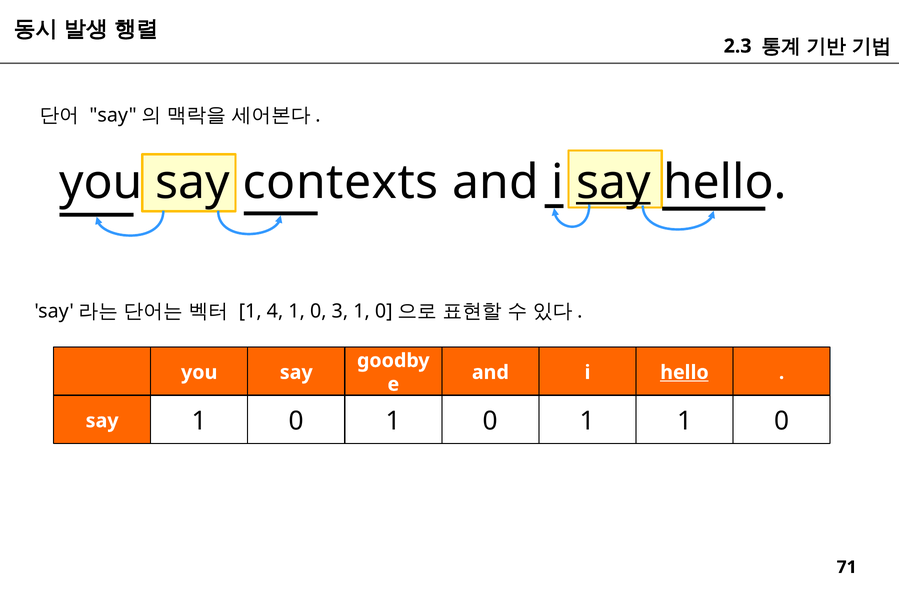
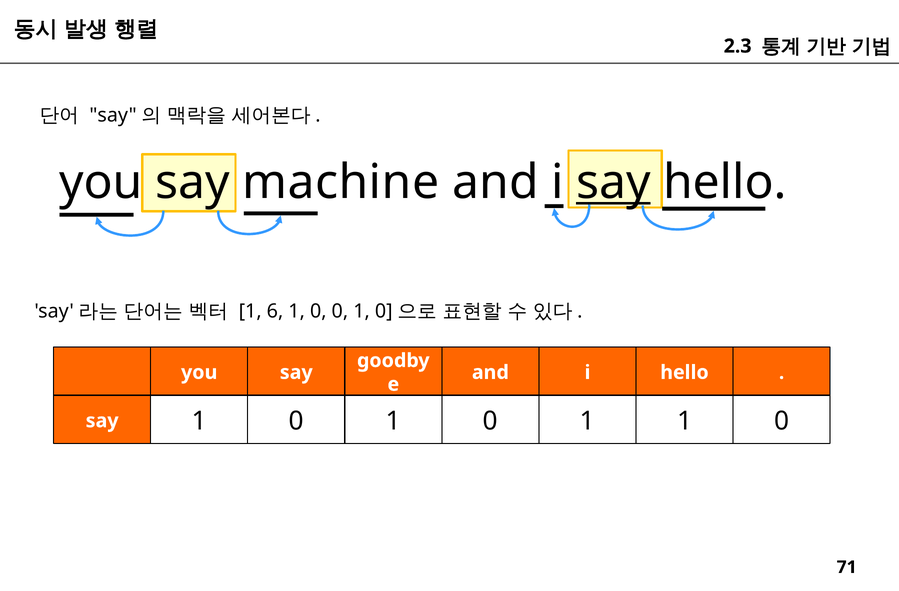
contexts: contexts -> machine
4: 4 -> 6
0 3: 3 -> 0
hello at (684, 372) underline: present -> none
